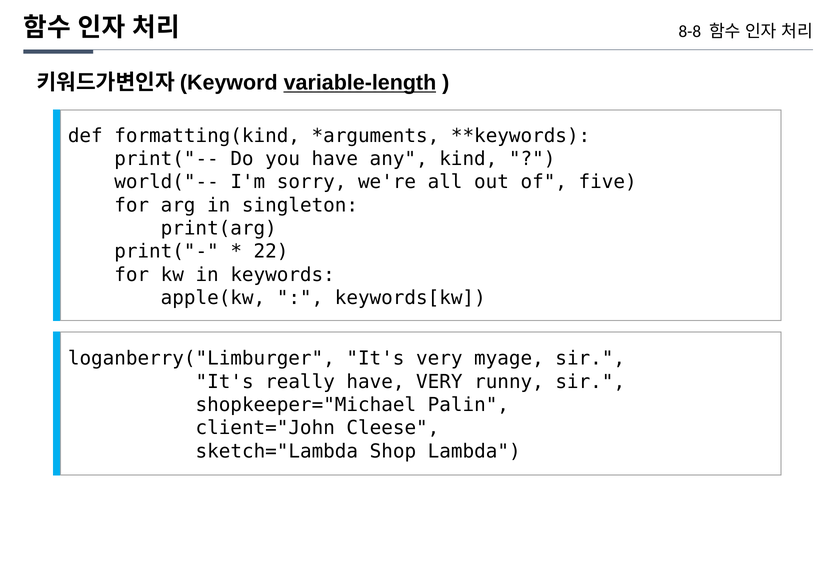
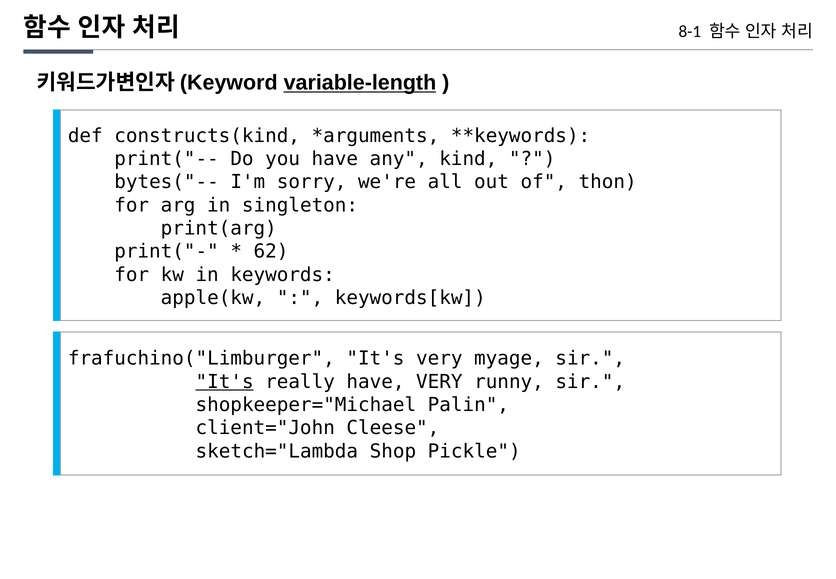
8-8: 8-8 -> 8-1
formatting(kind: formatting(kind -> constructs(kind
world("--: world("-- -> bytes("--
five: five -> thon
22: 22 -> 62
loganberry("Limburger: loganberry("Limburger -> frafuchino("Limburger
It's at (225, 382) underline: none -> present
Lambda: Lambda -> Pickle
